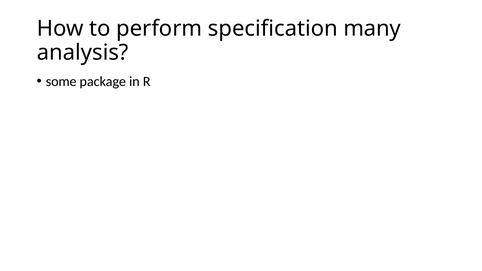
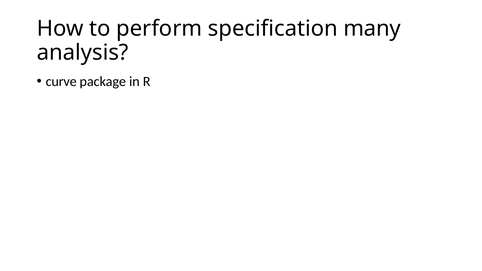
some: some -> curve
